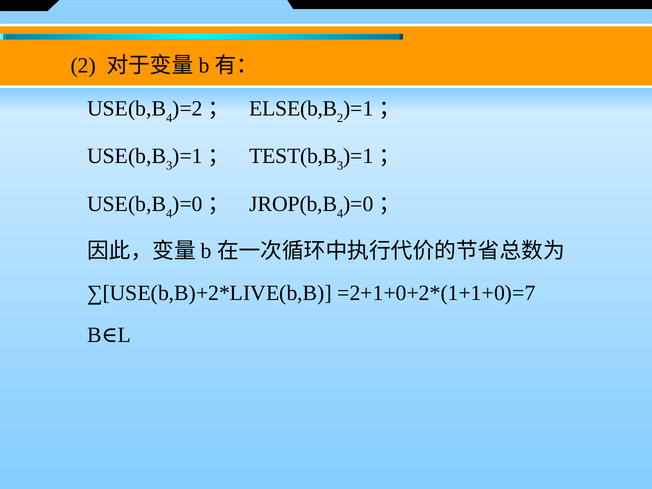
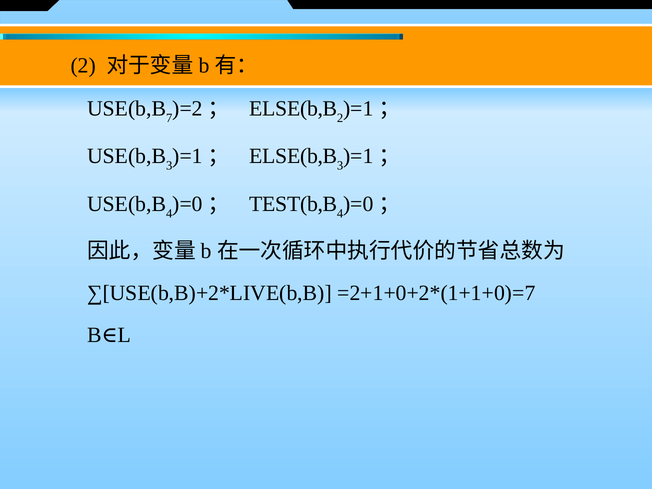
4 at (169, 118): 4 -> 7
TEST(b,B at (293, 156): TEST(b,B -> ELSE(b,B
JROP(b,B: JROP(b,B -> TEST(b,B
